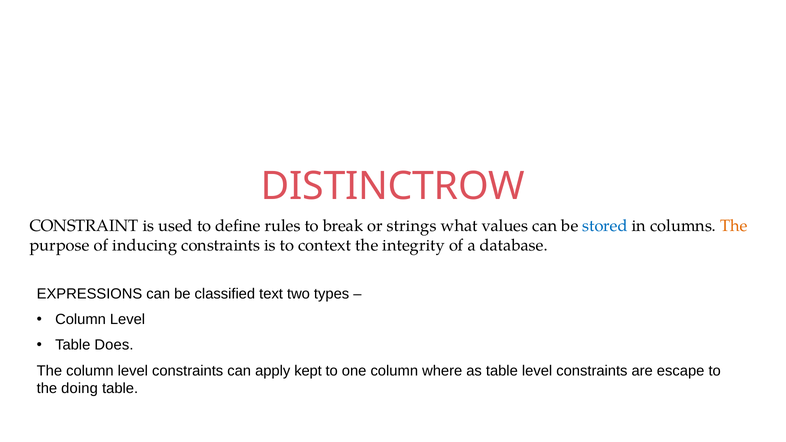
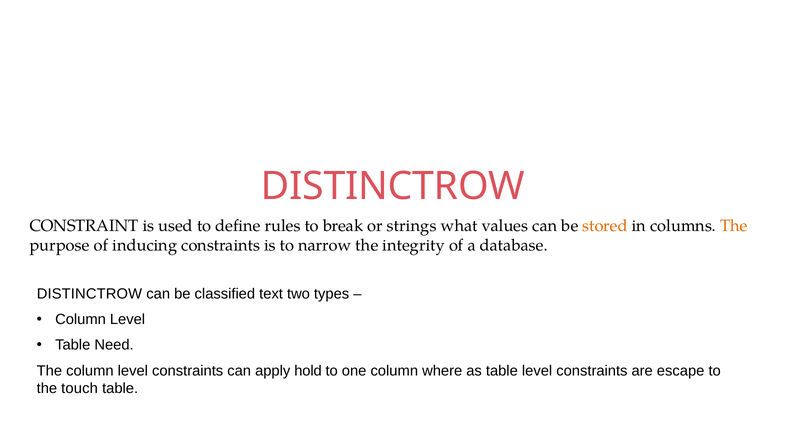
stored colour: blue -> orange
context: context -> narrow
EXPRESSIONS at (89, 294): EXPRESSIONS -> DISTINCTROW
Does: Does -> Need
kept: kept -> hold
doing: doing -> touch
